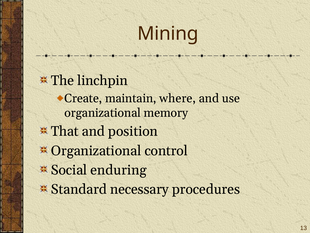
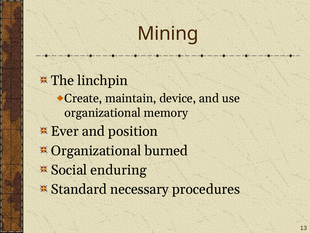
where: where -> device
That: That -> Ever
control: control -> burned
